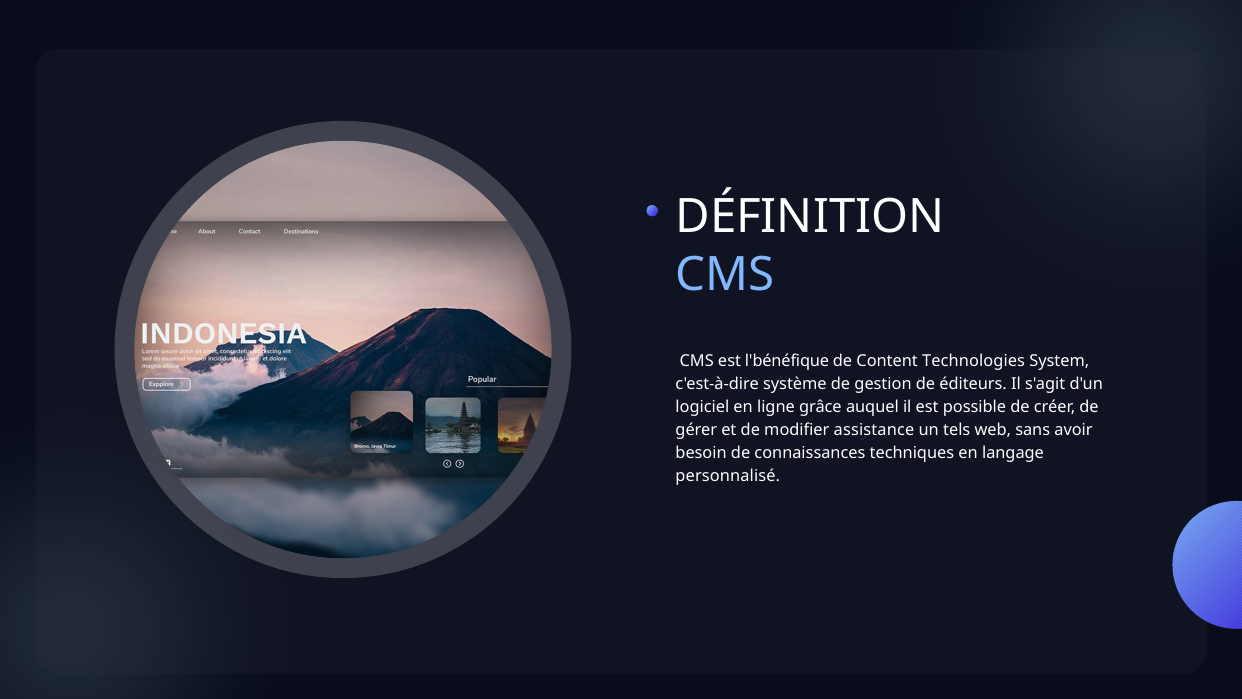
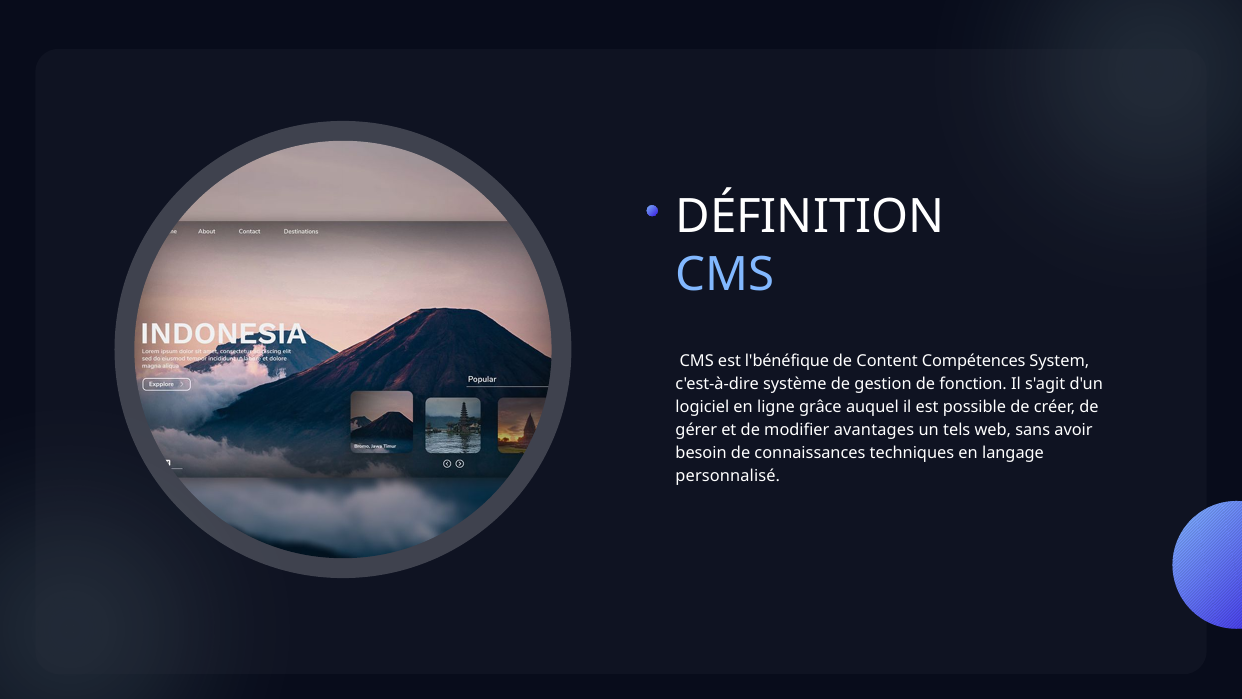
Technologies: Technologies -> Compétences
éditeurs: éditeurs -> fonction
assistance: assistance -> avantages
